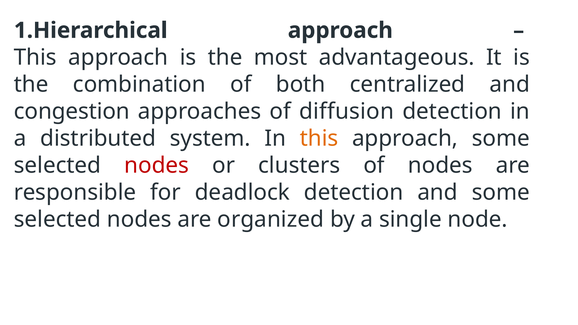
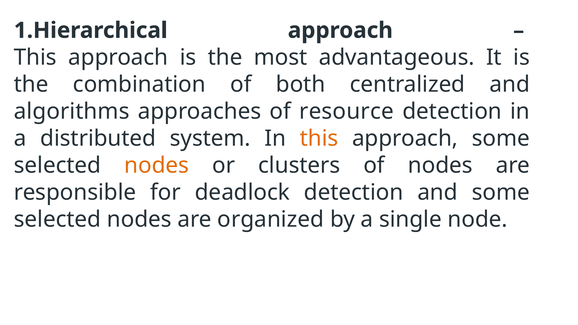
congestion: congestion -> algorithms
diffusion: diffusion -> resource
nodes at (157, 165) colour: red -> orange
